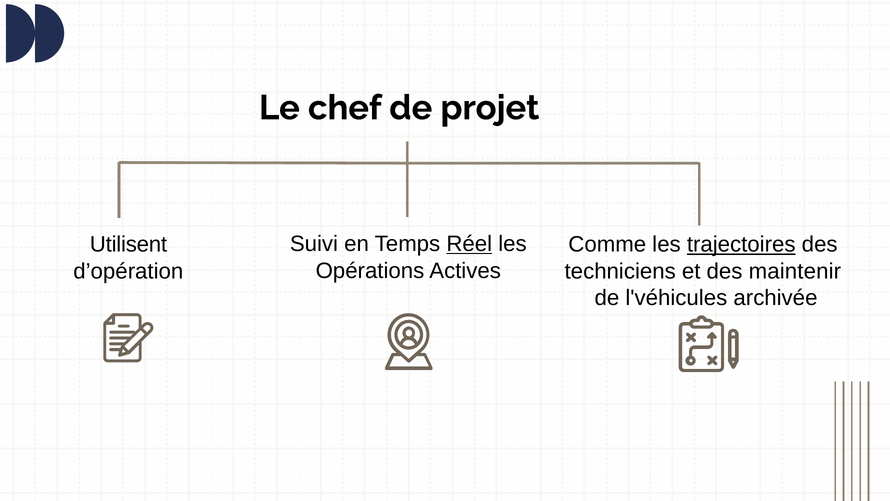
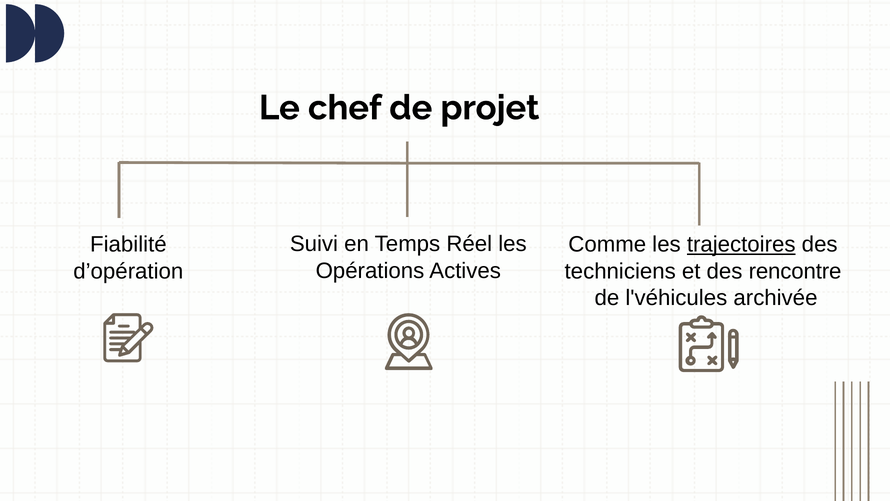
Réel underline: present -> none
Utilisent: Utilisent -> Fiabilité
maintenir: maintenir -> rencontre
